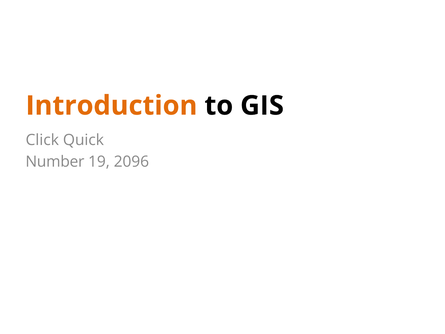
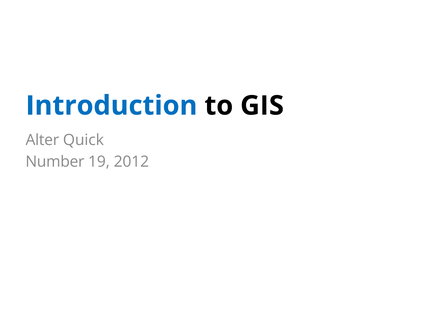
Introduction colour: orange -> blue
Click: Click -> Alter
2096: 2096 -> 2012
